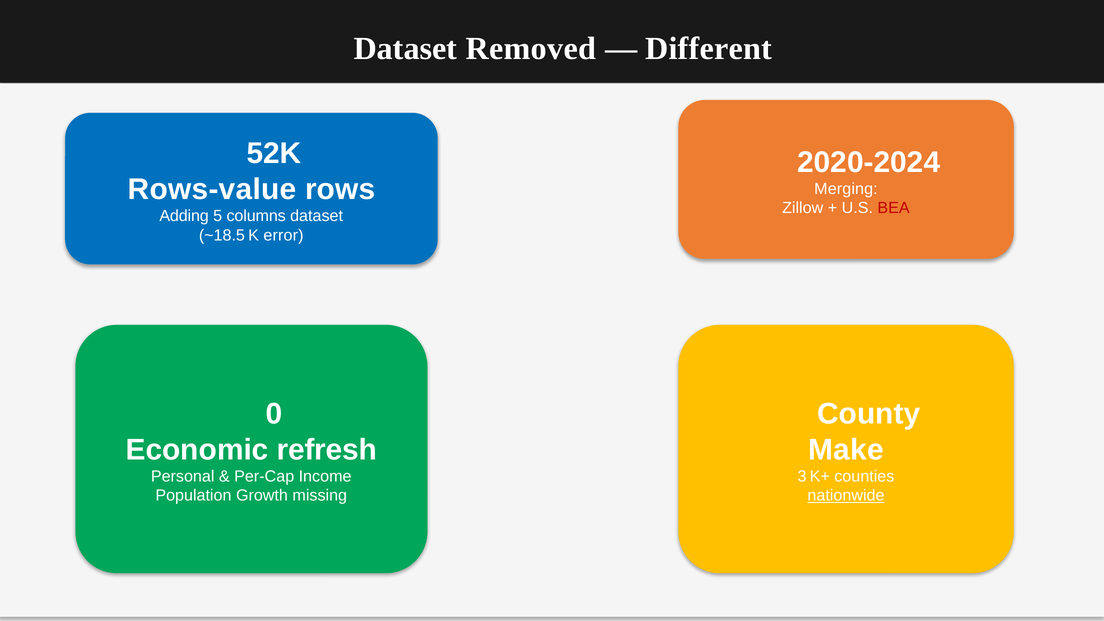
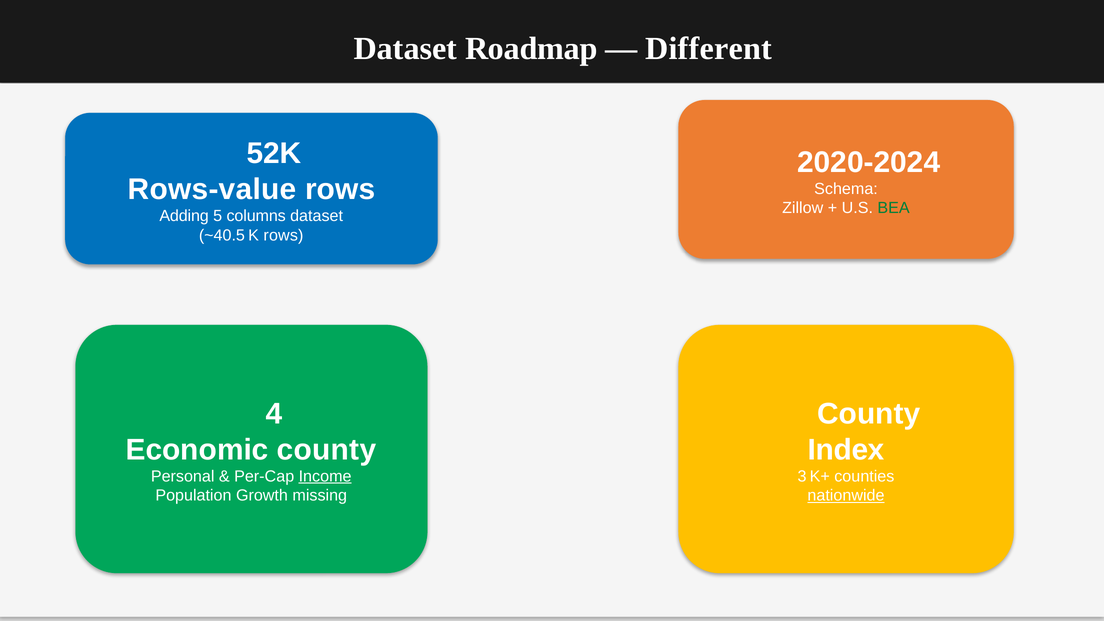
Removed: Removed -> Roadmap
Merging: Merging -> Schema
BEA colour: red -> green
~18.5: ~18.5 -> ~40.5
K error: error -> rows
0: 0 -> 4
Economic refresh: refresh -> county
Make: Make -> Index
Income underline: none -> present
